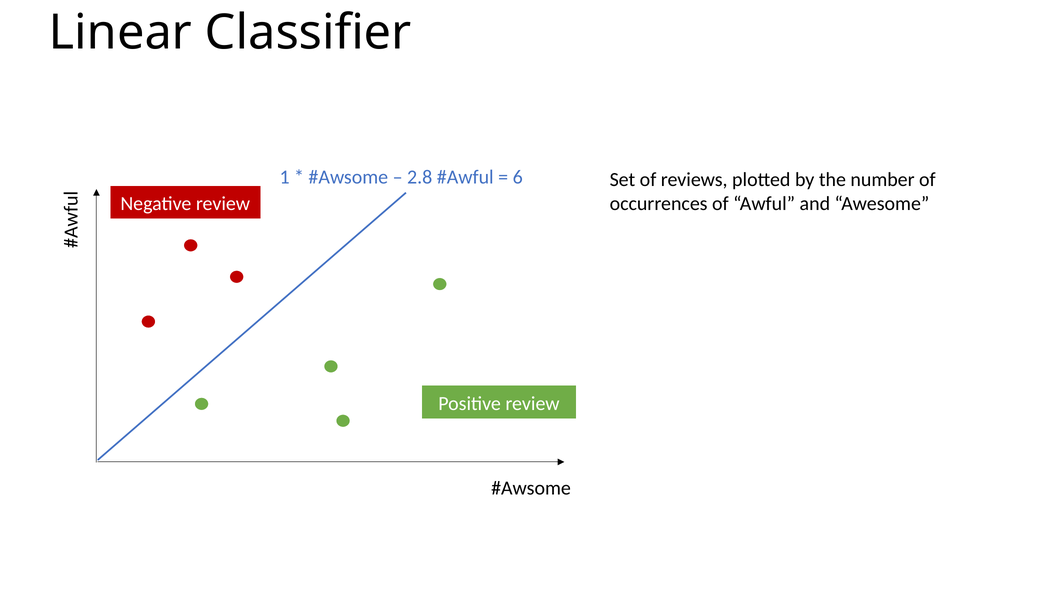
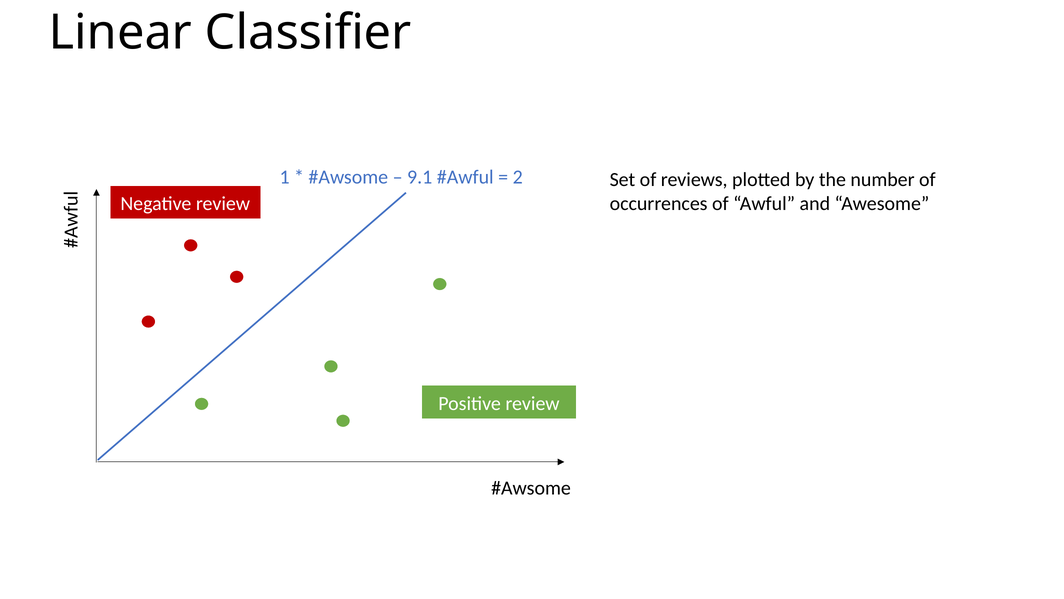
2.8: 2.8 -> 9.1
6: 6 -> 2
